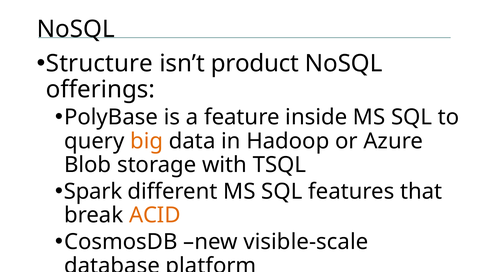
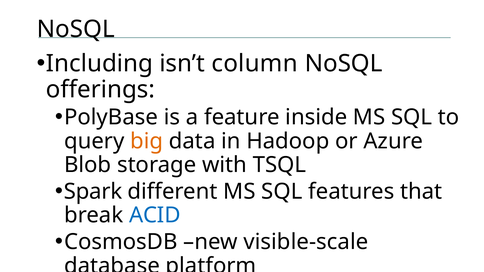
Structure: Structure -> Including
product: product -> column
ACID colour: orange -> blue
